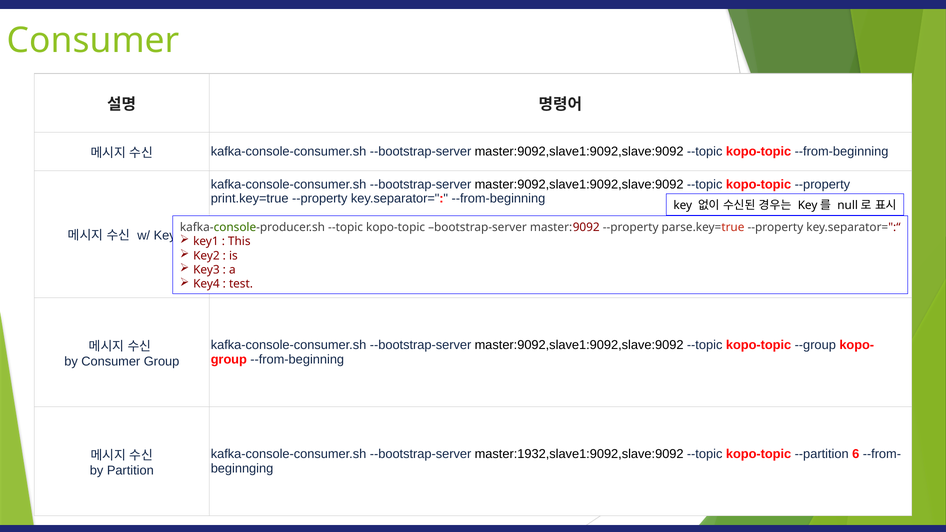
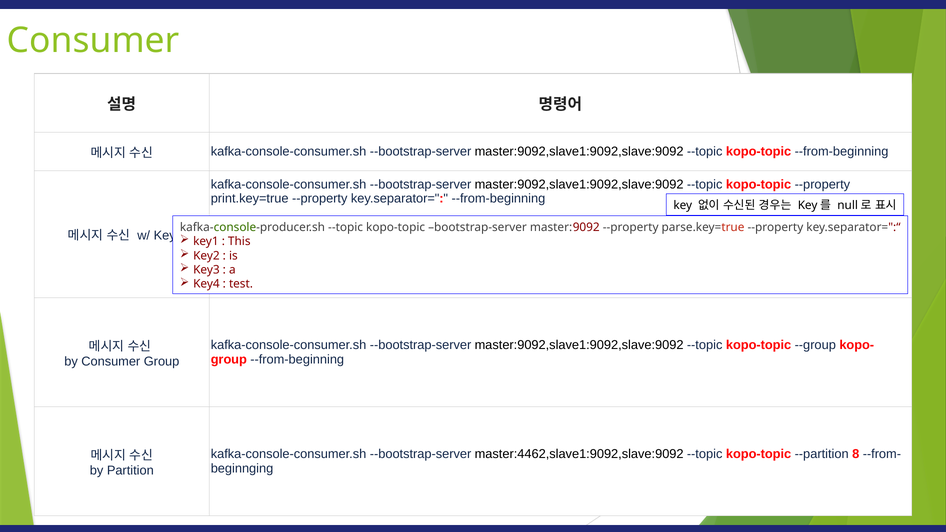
master:1932,slave1:9092,slave:9092: master:1932,slave1:9092,slave:9092 -> master:4462,slave1:9092,slave:9092
6: 6 -> 8
